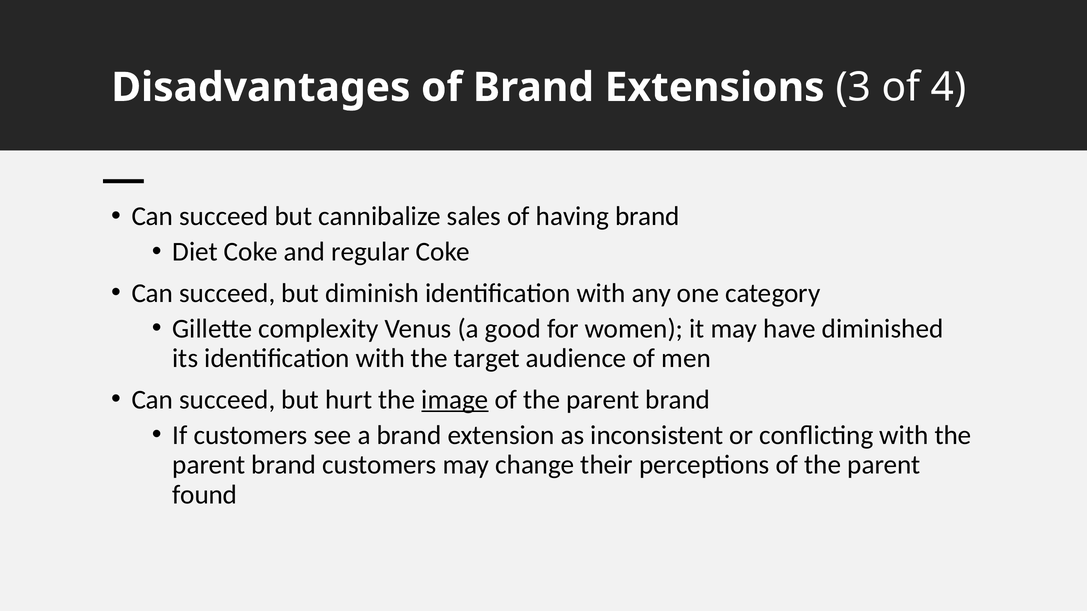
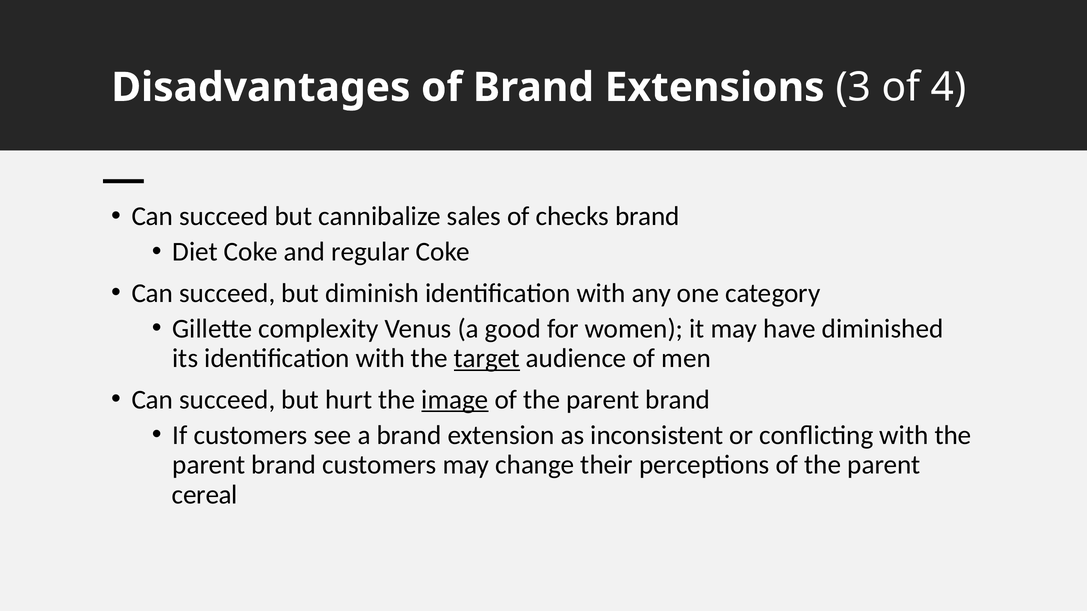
having: having -> checks
target underline: none -> present
found: found -> cereal
